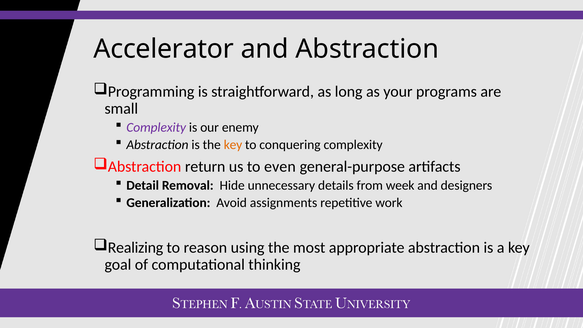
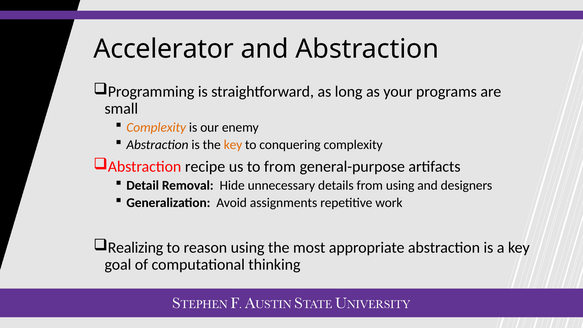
Complexity at (156, 127) colour: purple -> orange
return: return -> recipe
to even: even -> from
from week: week -> using
